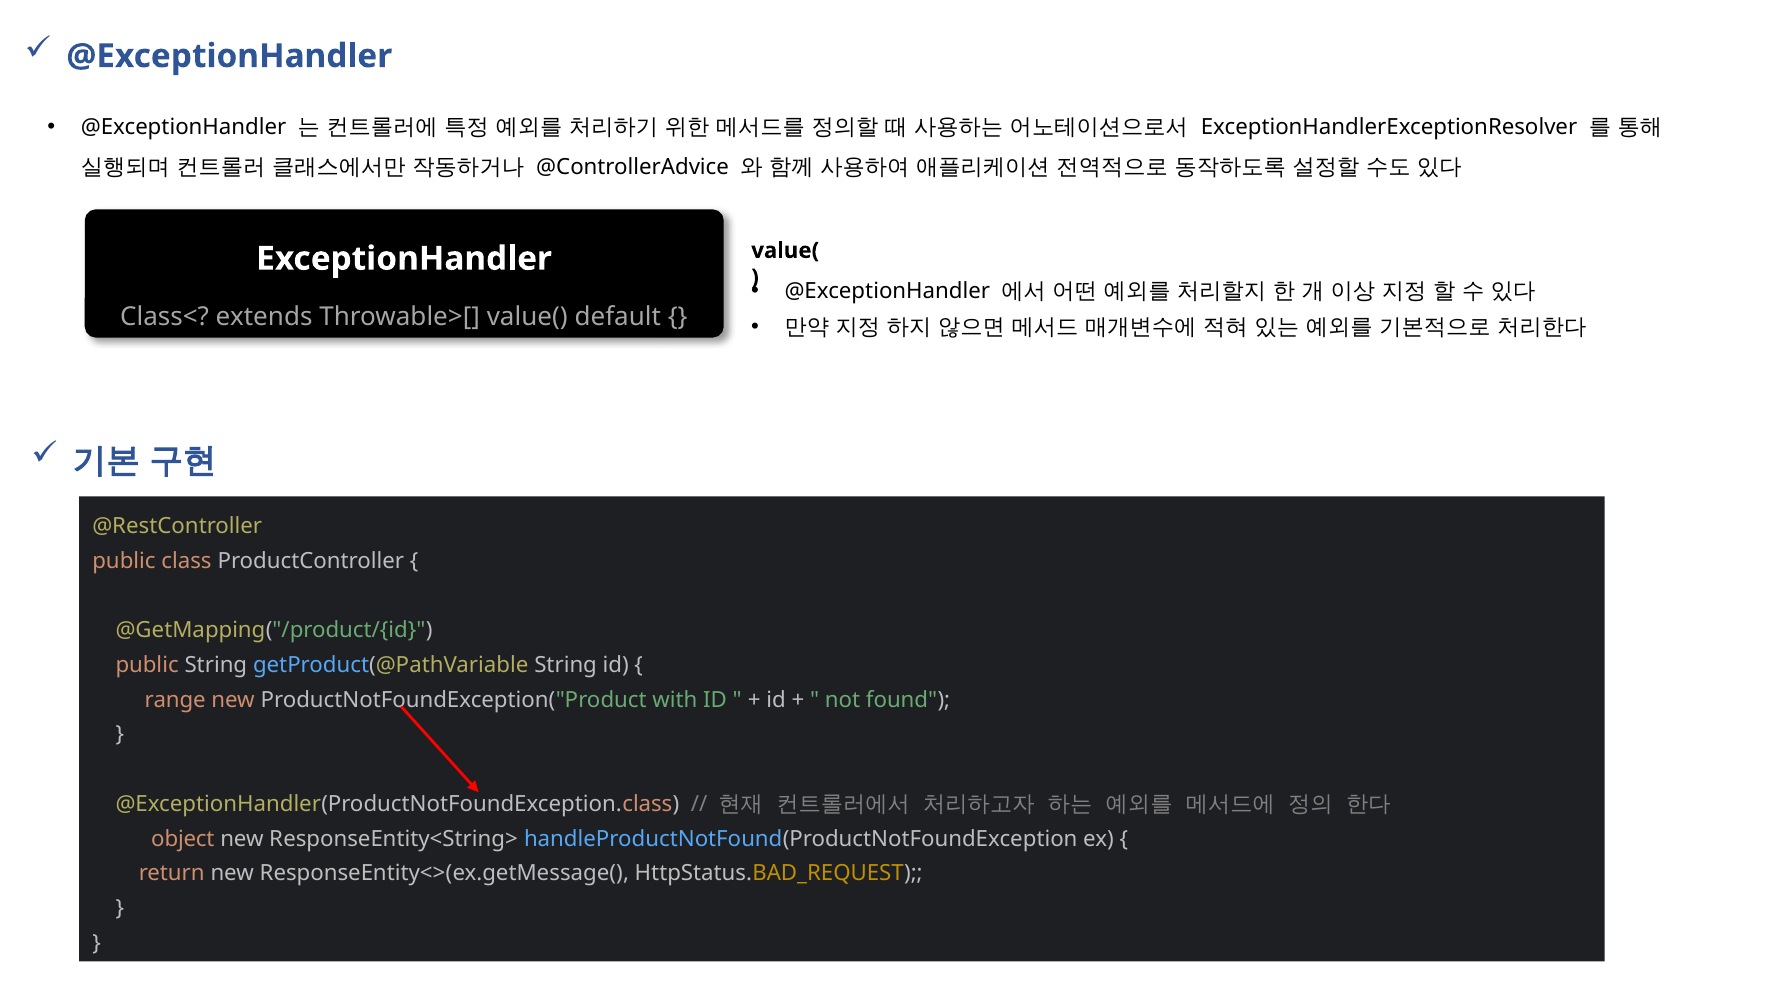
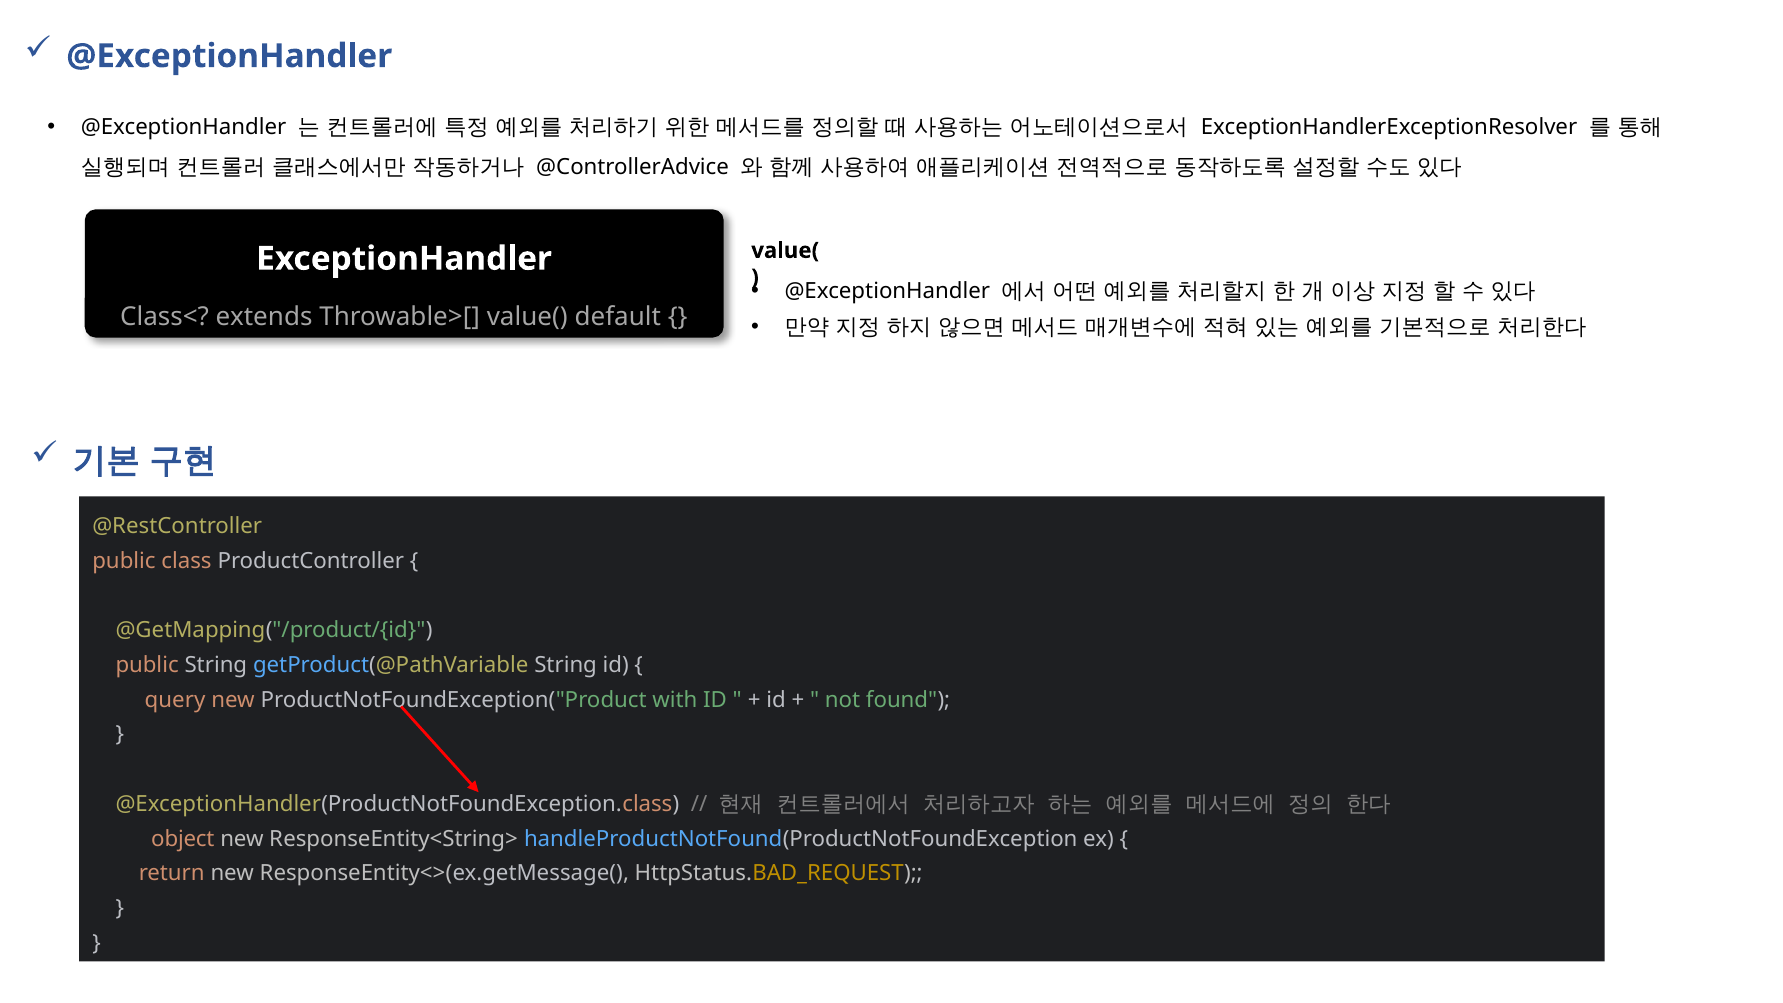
range: range -> query
